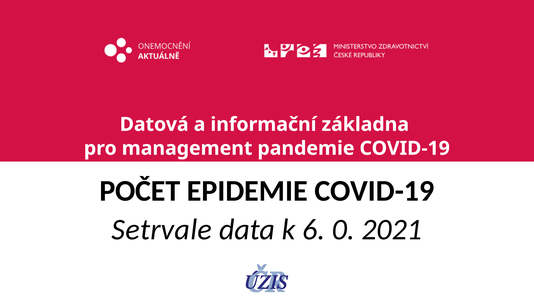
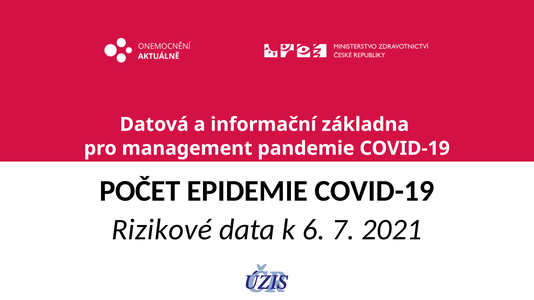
Setrvale: Setrvale -> Rizikové
0: 0 -> 7
